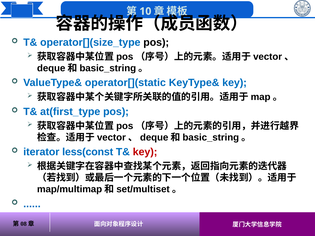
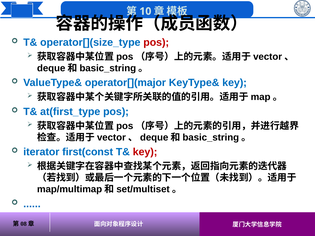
pos at (156, 42) colour: black -> red
operator[](static: operator[](static -> operator[](major
less(const: less(const -> first(const
